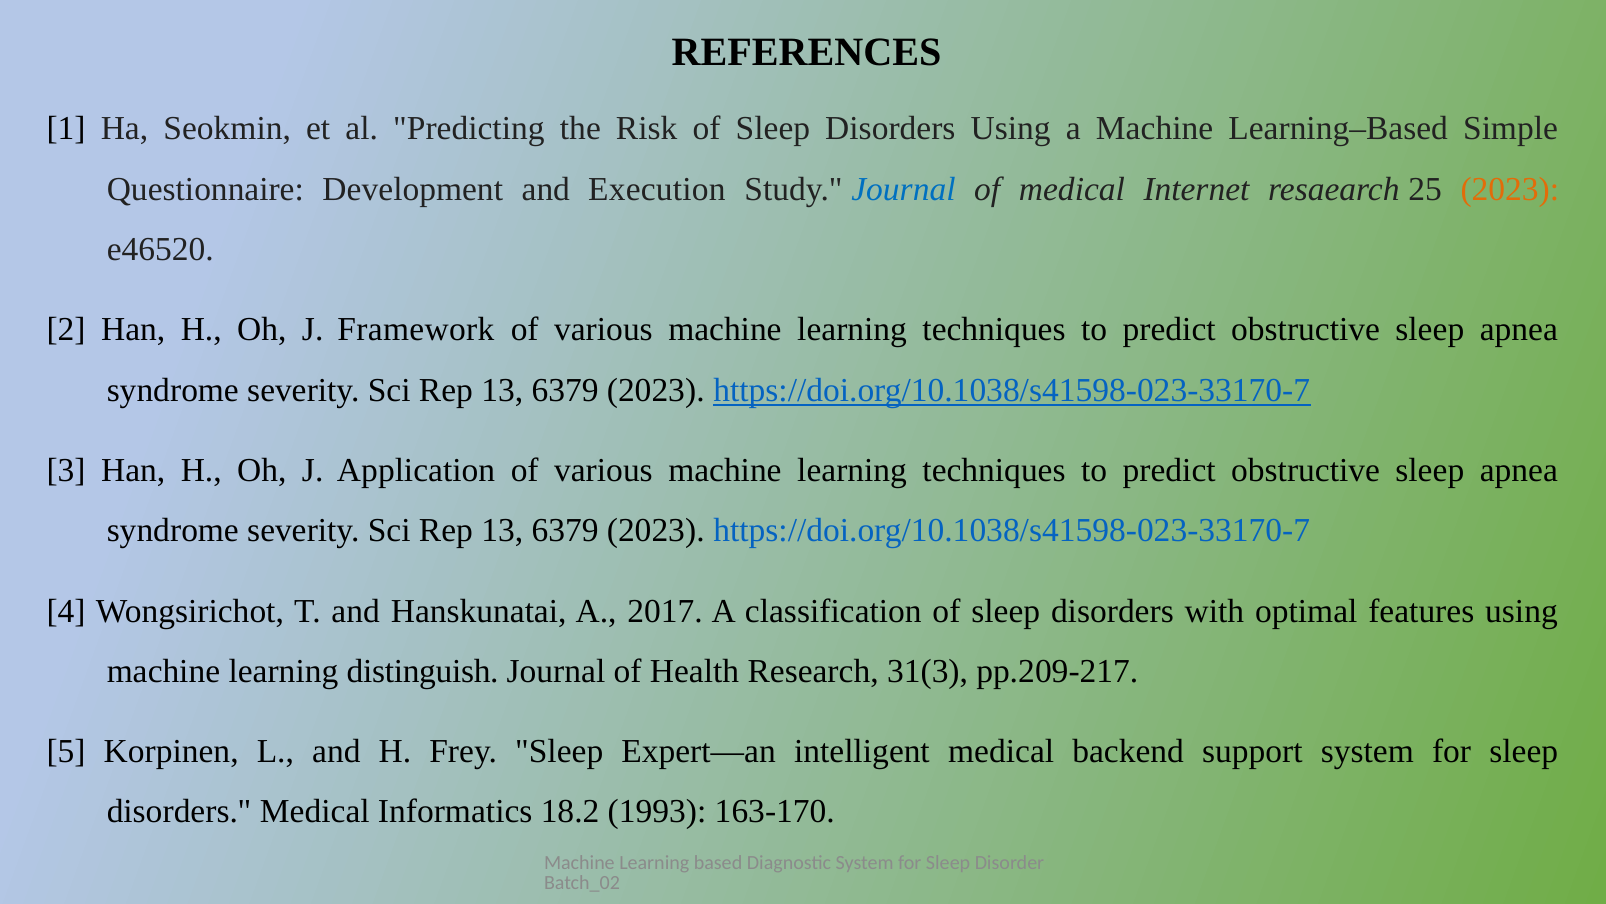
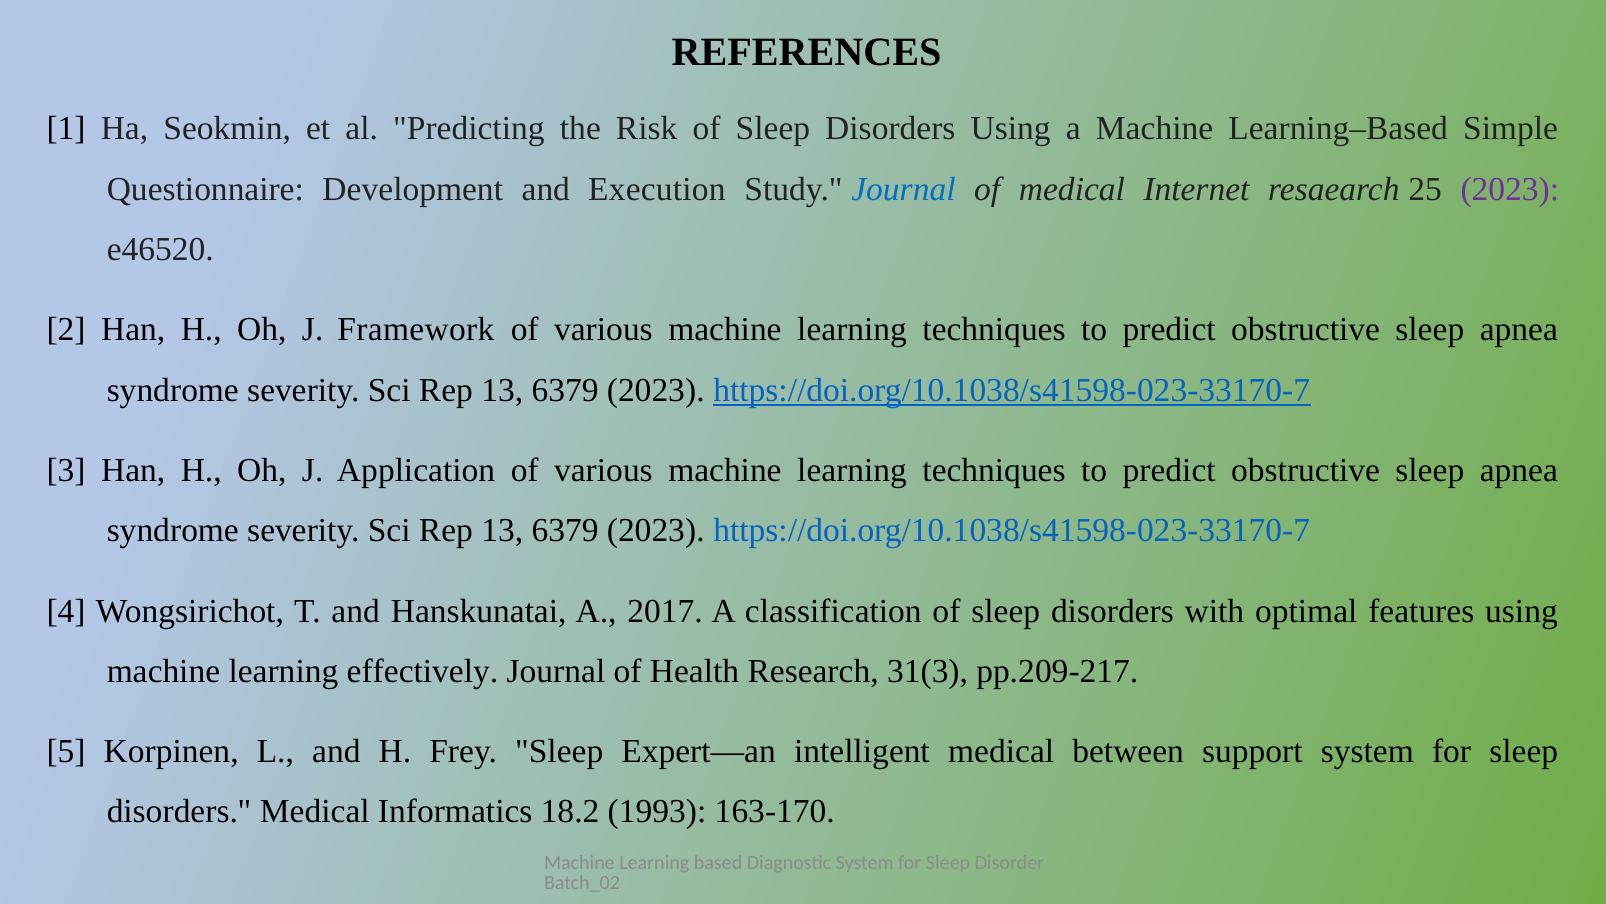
2023 at (1510, 189) colour: orange -> purple
distinguish: distinguish -> effectively
backend: backend -> between
